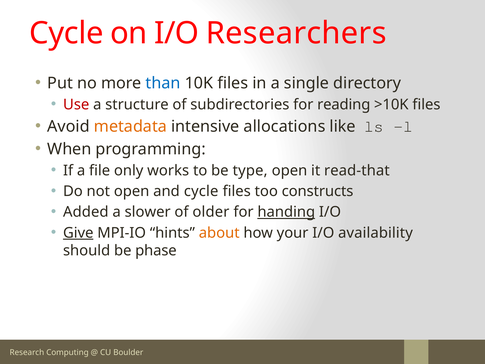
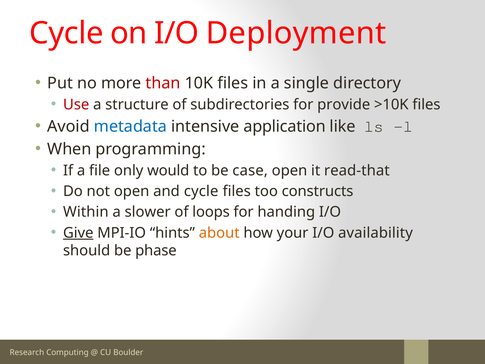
Researchers: Researchers -> Deployment
than colour: blue -> red
reading: reading -> provide
metadata colour: orange -> blue
allocations: allocations -> application
works: works -> would
type: type -> case
Added: Added -> Within
older: older -> loops
handing underline: present -> none
